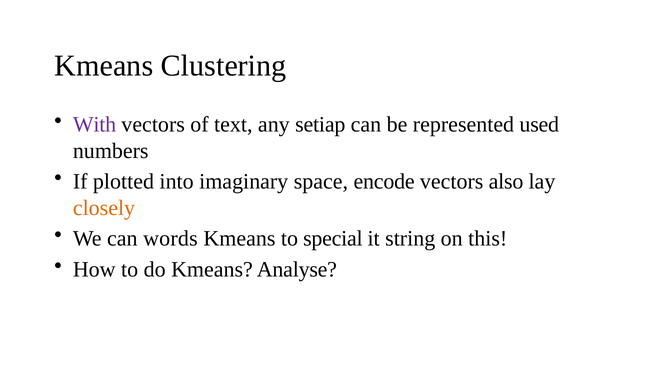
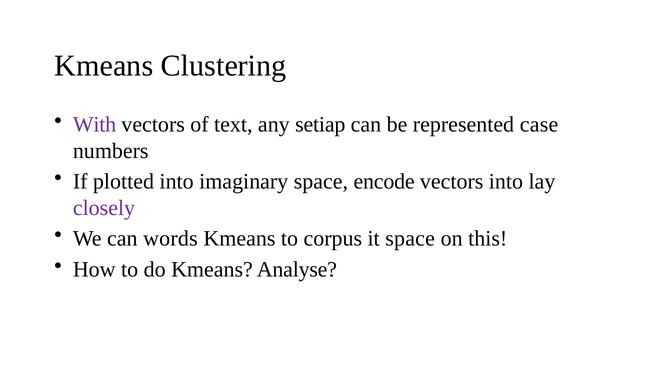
used: used -> case
vectors also: also -> into
closely colour: orange -> purple
special: special -> corpus
it string: string -> space
